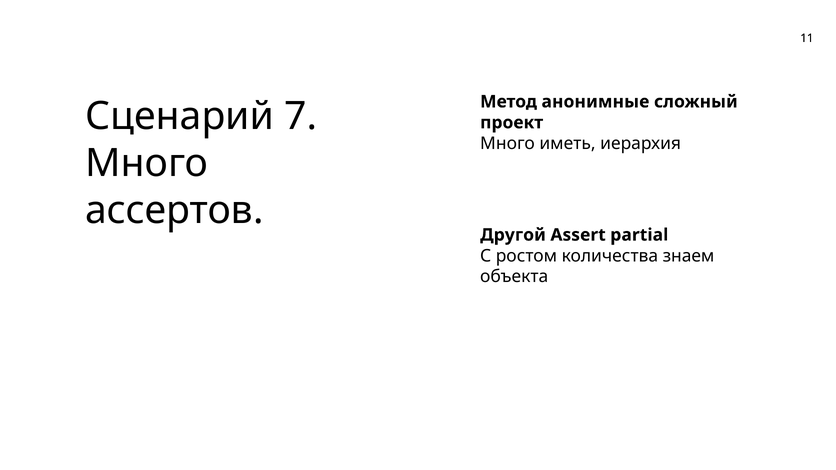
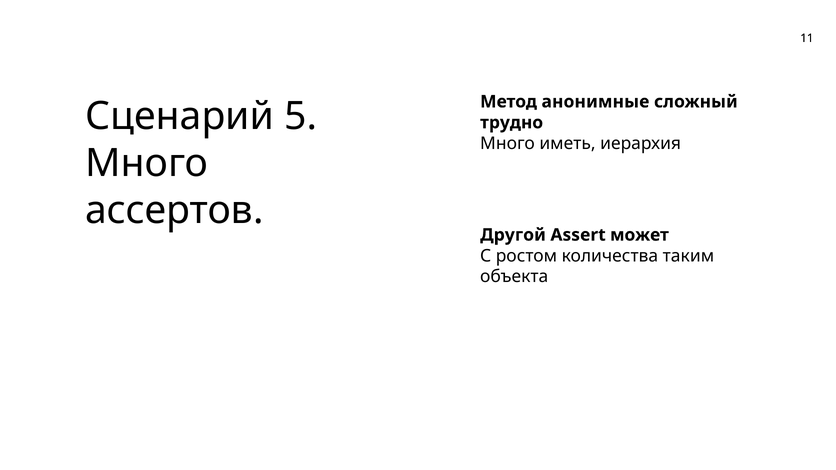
7: 7 -> 5
проект: проект -> трудно
partial: partial -> может
знаем: знаем -> таким
